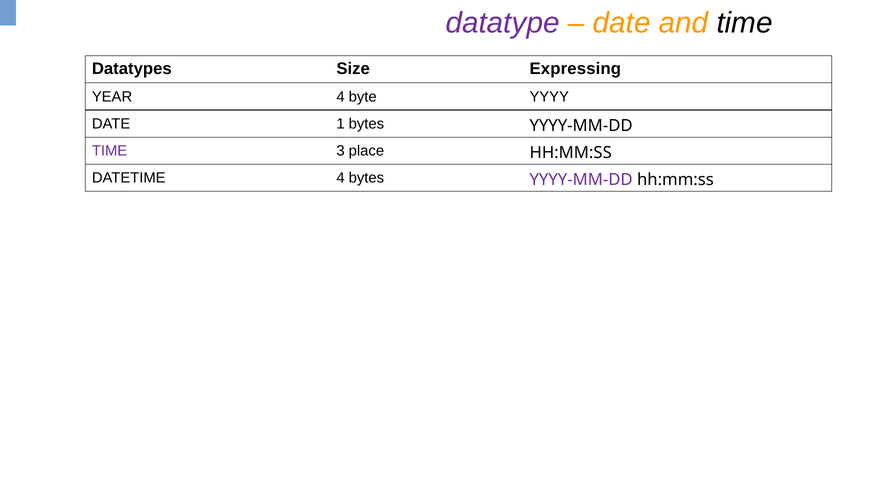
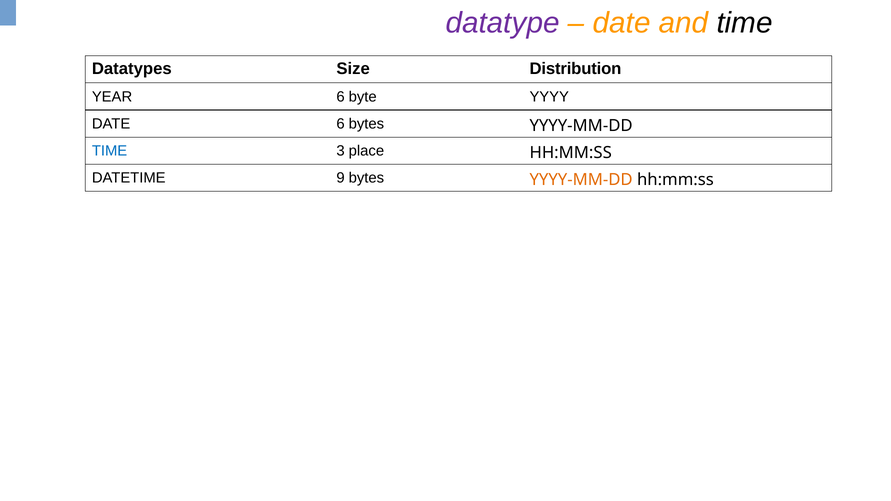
Expressing: Expressing -> Distribution
YEAR 4: 4 -> 6
DATE 1: 1 -> 6
TIME at (110, 151) colour: purple -> blue
DATETIME 4: 4 -> 9
YYYY-MM-DD at (581, 180) colour: purple -> orange
